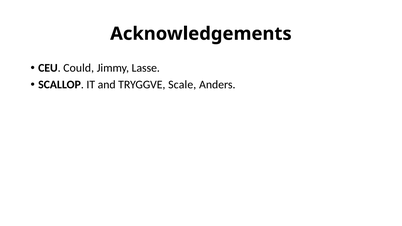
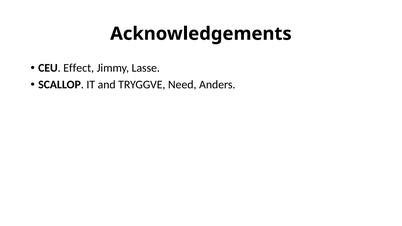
Could: Could -> Effect
Scale: Scale -> Need
